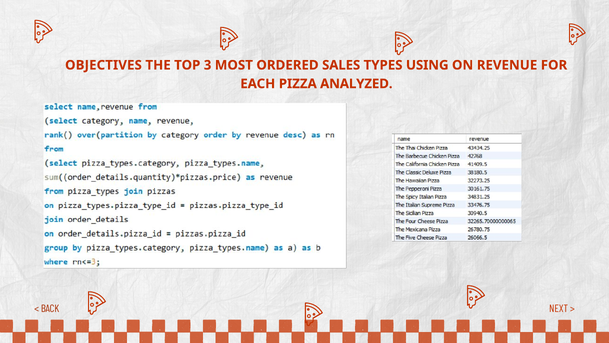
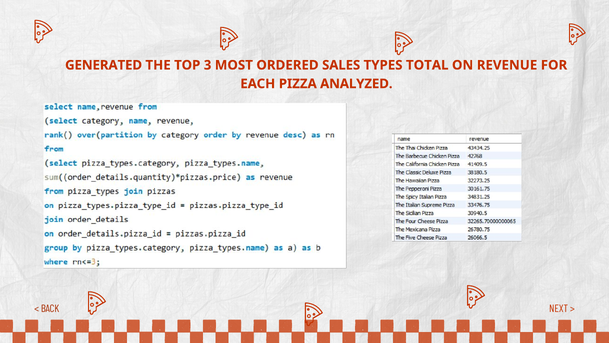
OBJECTIVES: OBJECTIVES -> GENERATED
USING: USING -> TOTAL
